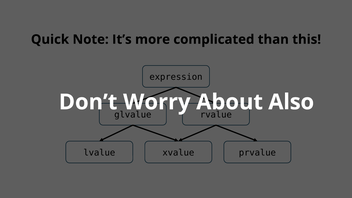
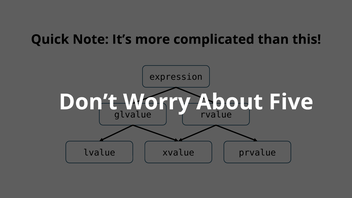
Also: Also -> Five
